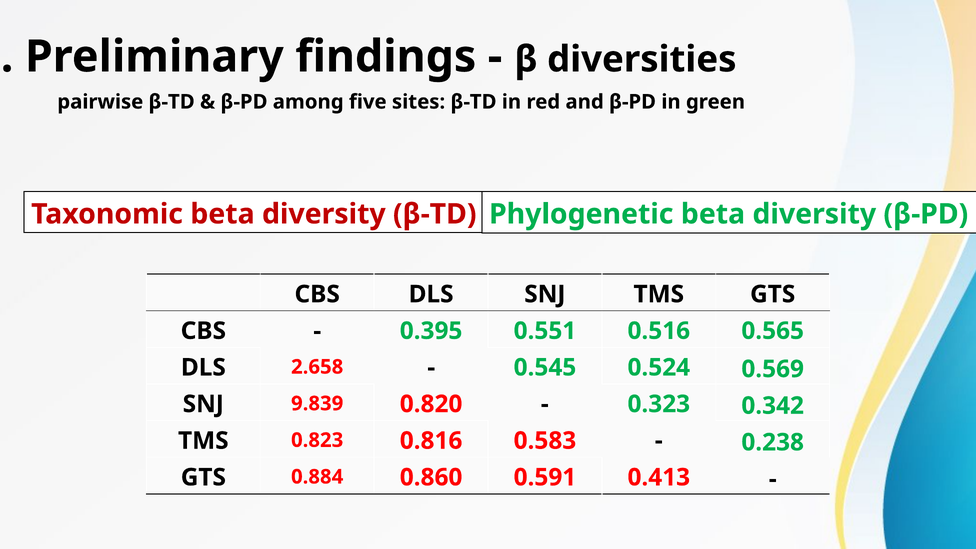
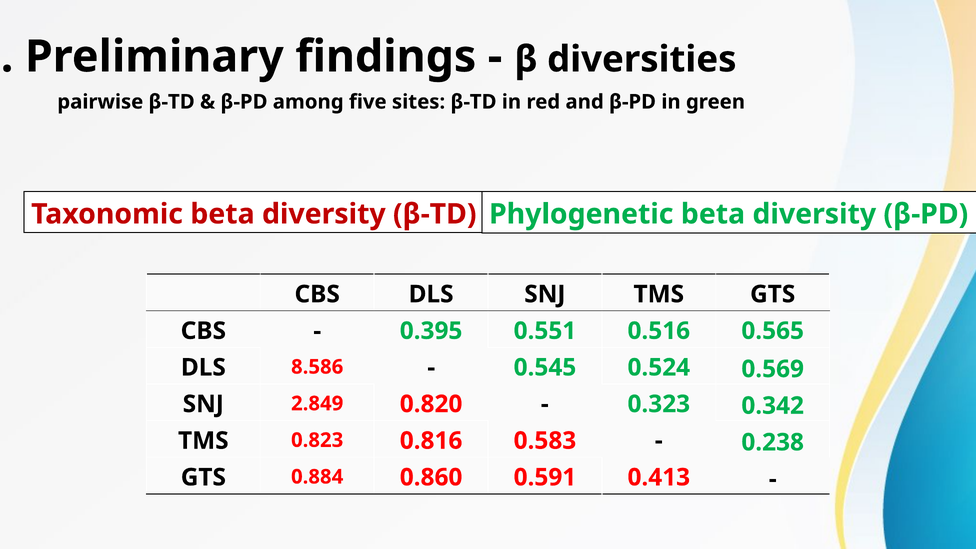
2.658: 2.658 -> 8.586
9.839: 9.839 -> 2.849
